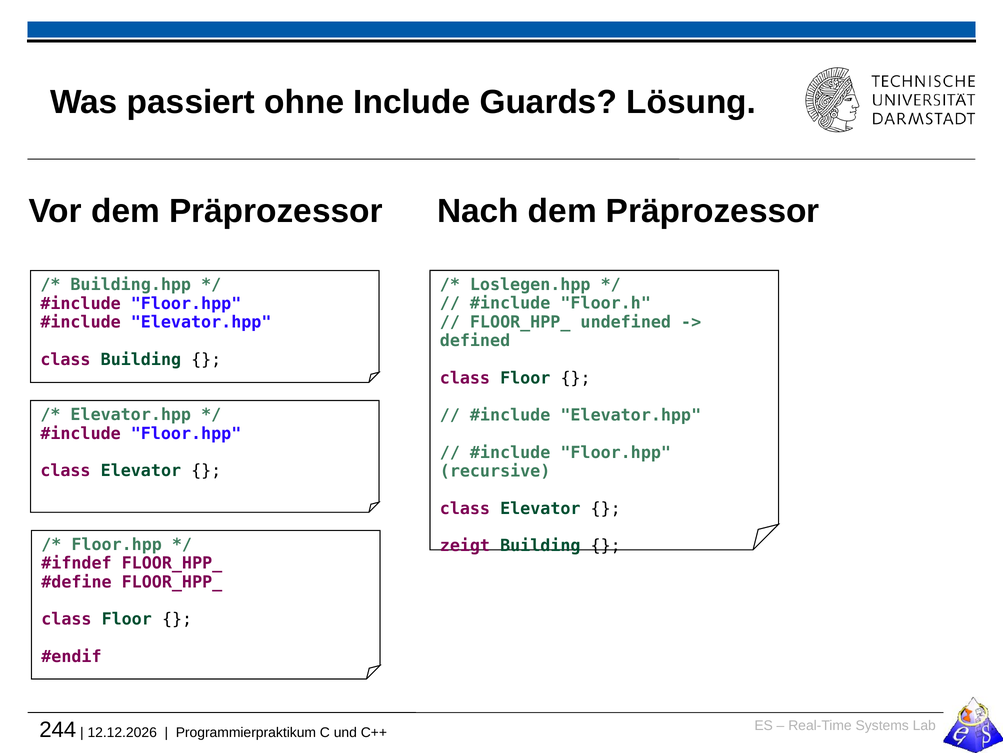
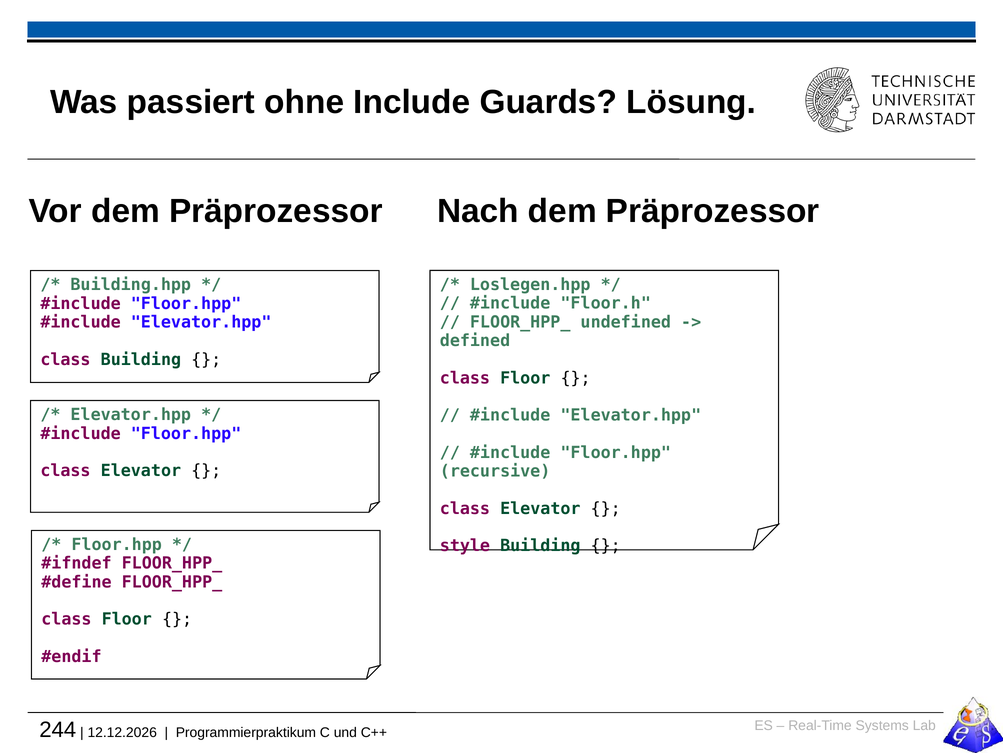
zeigt: zeigt -> style
